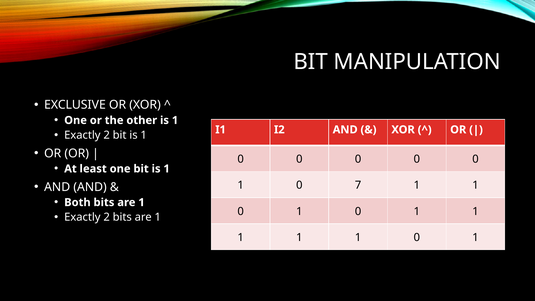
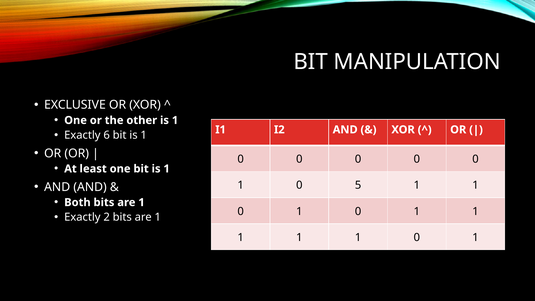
2 at (107, 135): 2 -> 6
7: 7 -> 5
